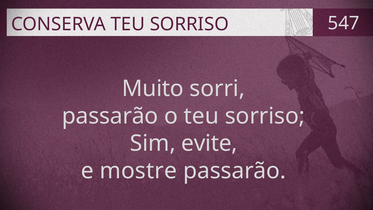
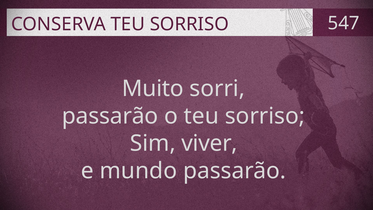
evite: evite -> viver
mostre: mostre -> mundo
